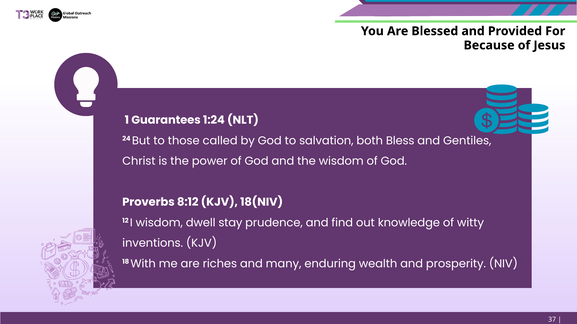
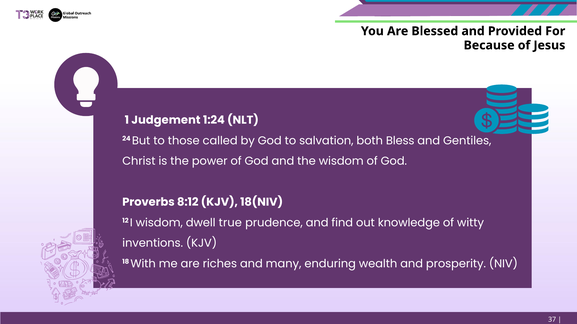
Guarantees: Guarantees -> Judgement
stay: stay -> true
